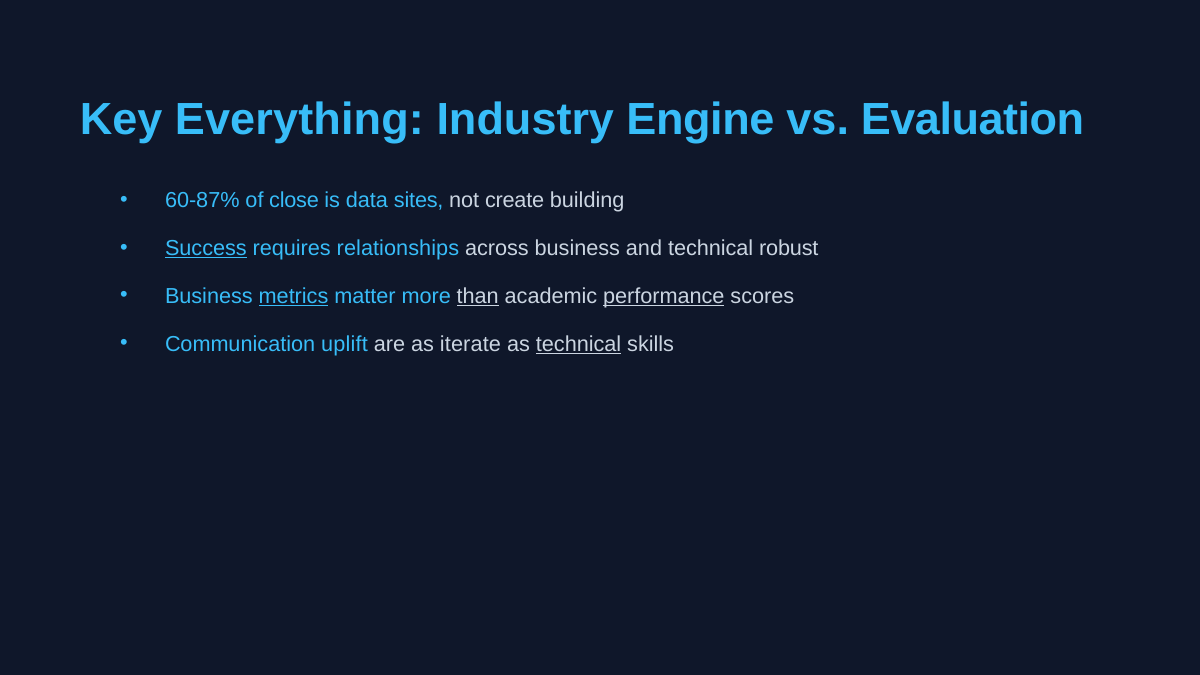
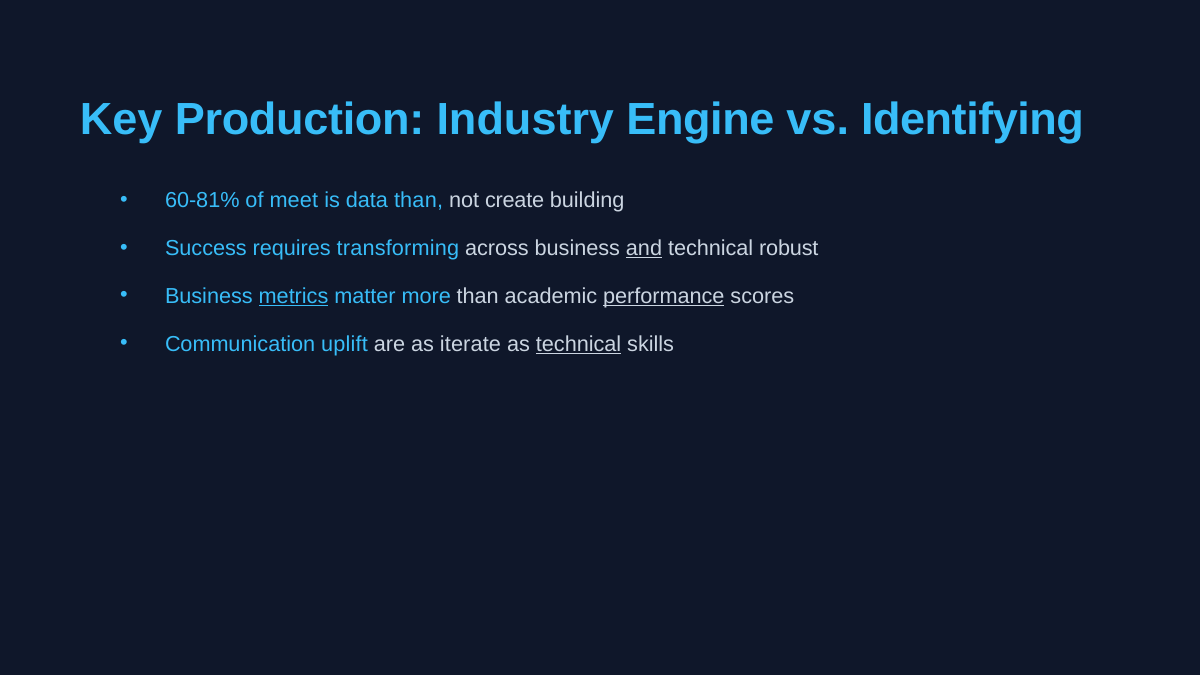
Everything: Everything -> Production
Evaluation: Evaluation -> Identifying
60-87%: 60-87% -> 60-81%
close: close -> meet
data sites: sites -> than
Success underline: present -> none
relationships: relationships -> transforming
and underline: none -> present
than at (478, 296) underline: present -> none
